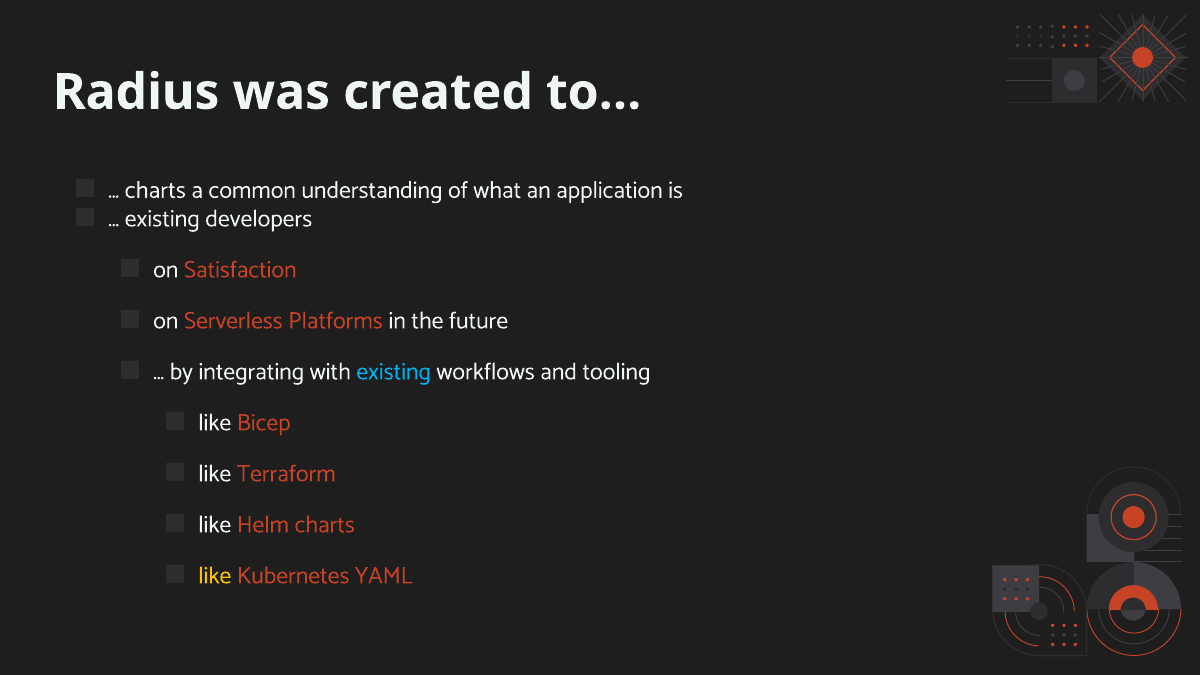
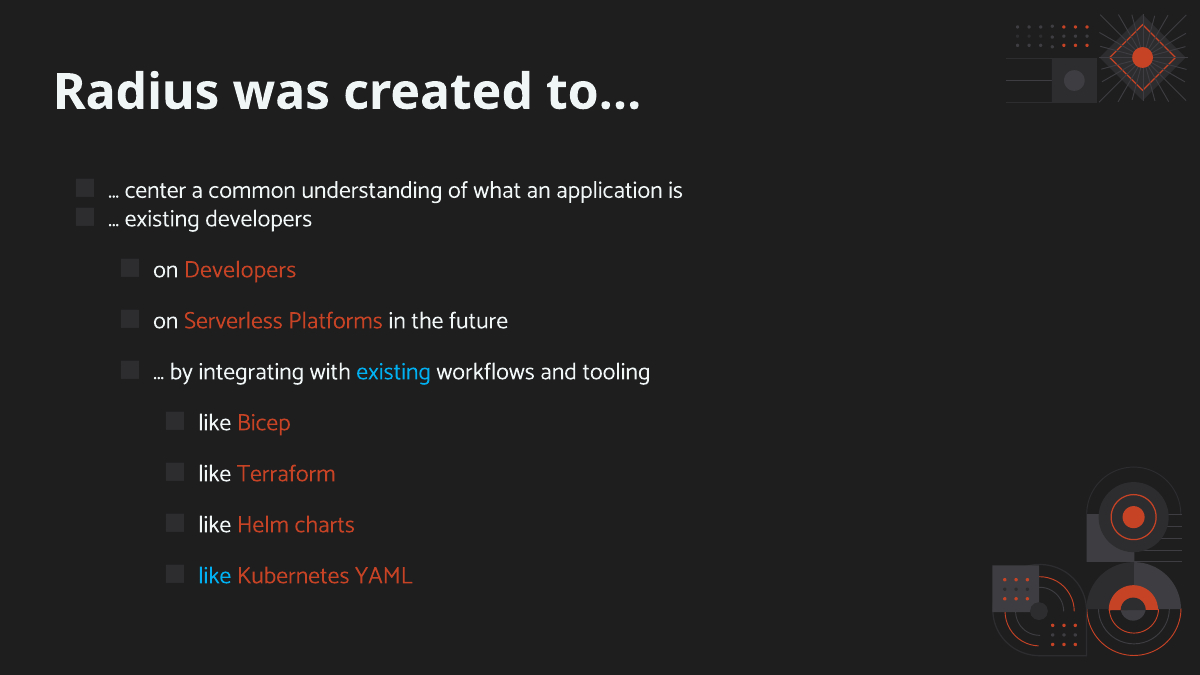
charts at (155, 190): charts -> center
on Satisfaction: Satisfaction -> Developers
like at (215, 575) colour: yellow -> light blue
